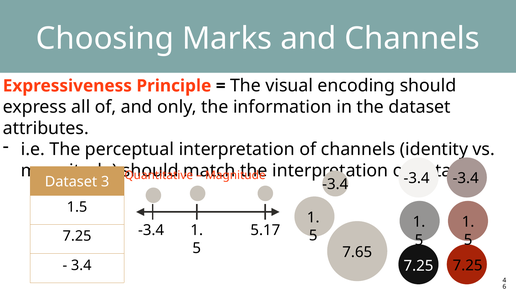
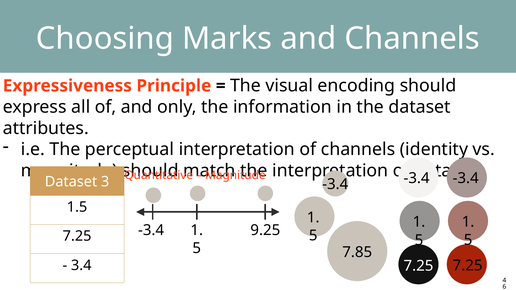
5.17: 5.17 -> 9.25
7.65: 7.65 -> 7.85
